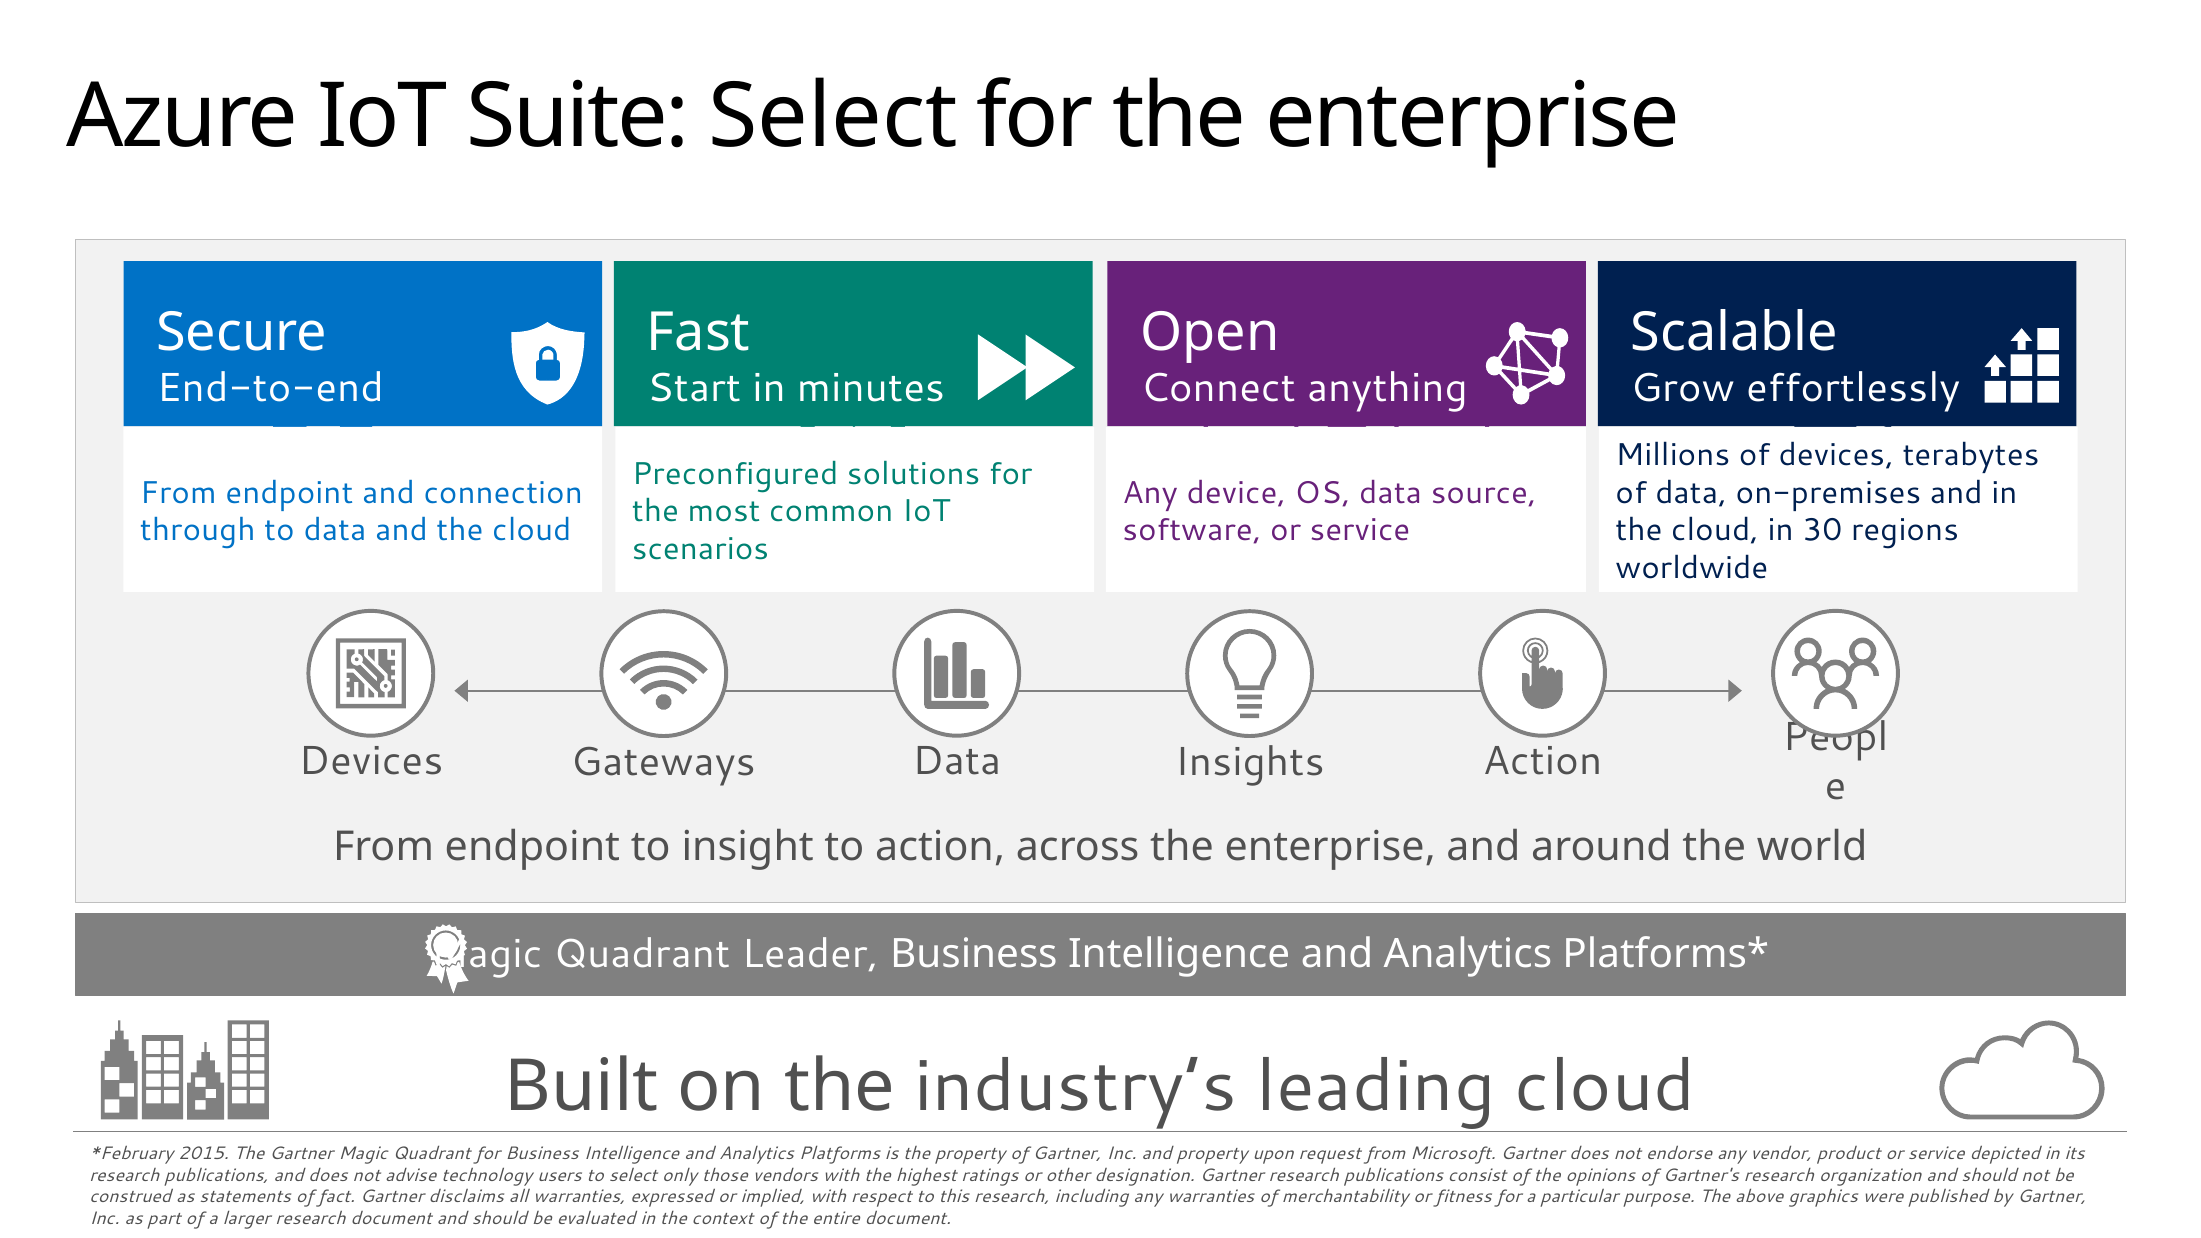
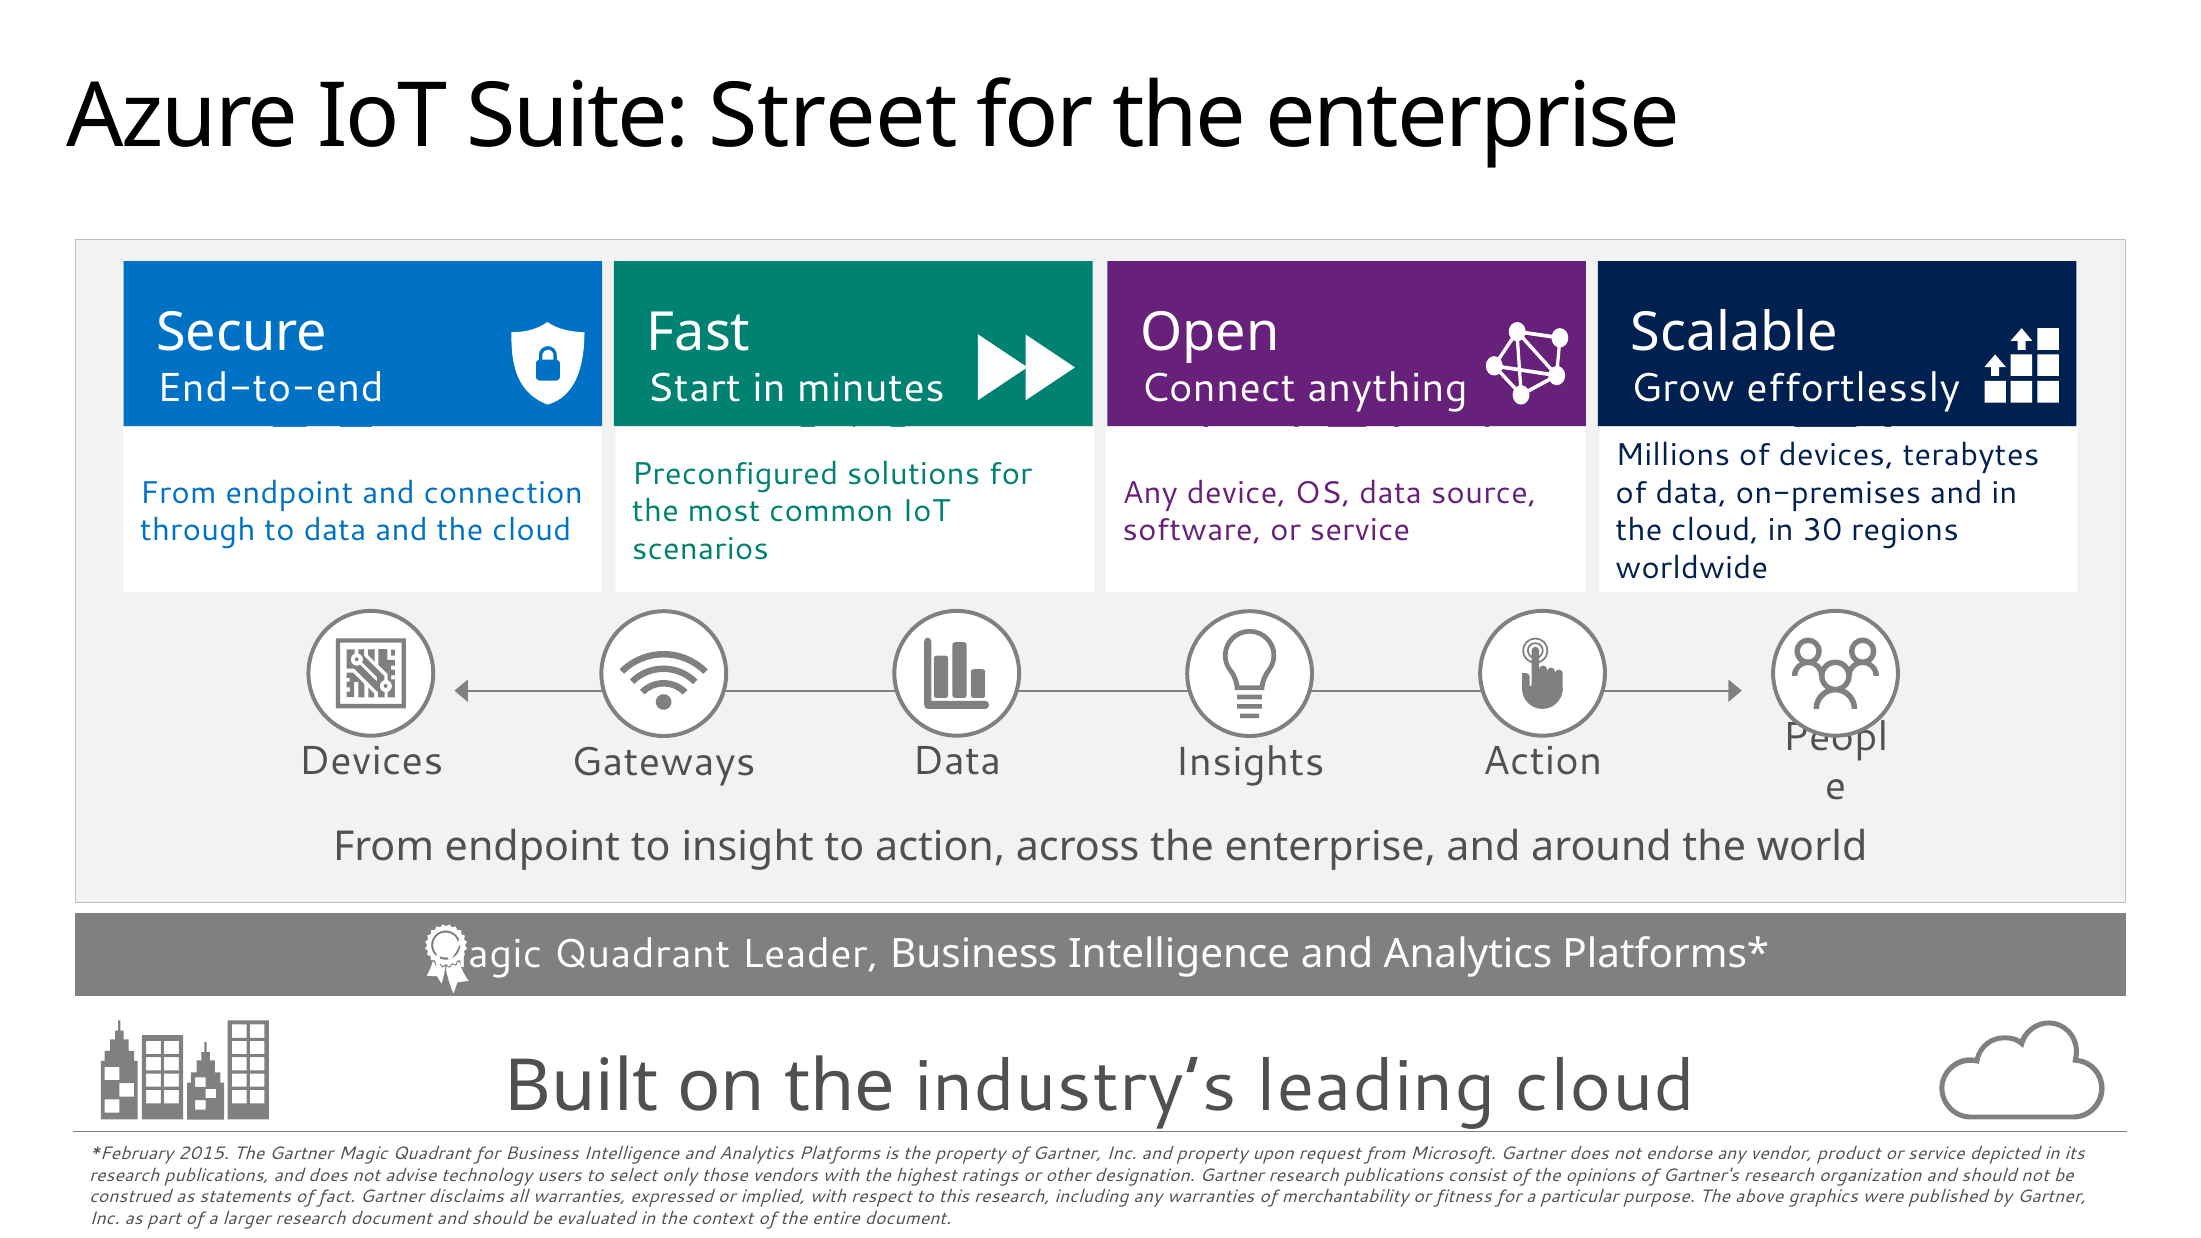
Suite Select: Select -> Street
